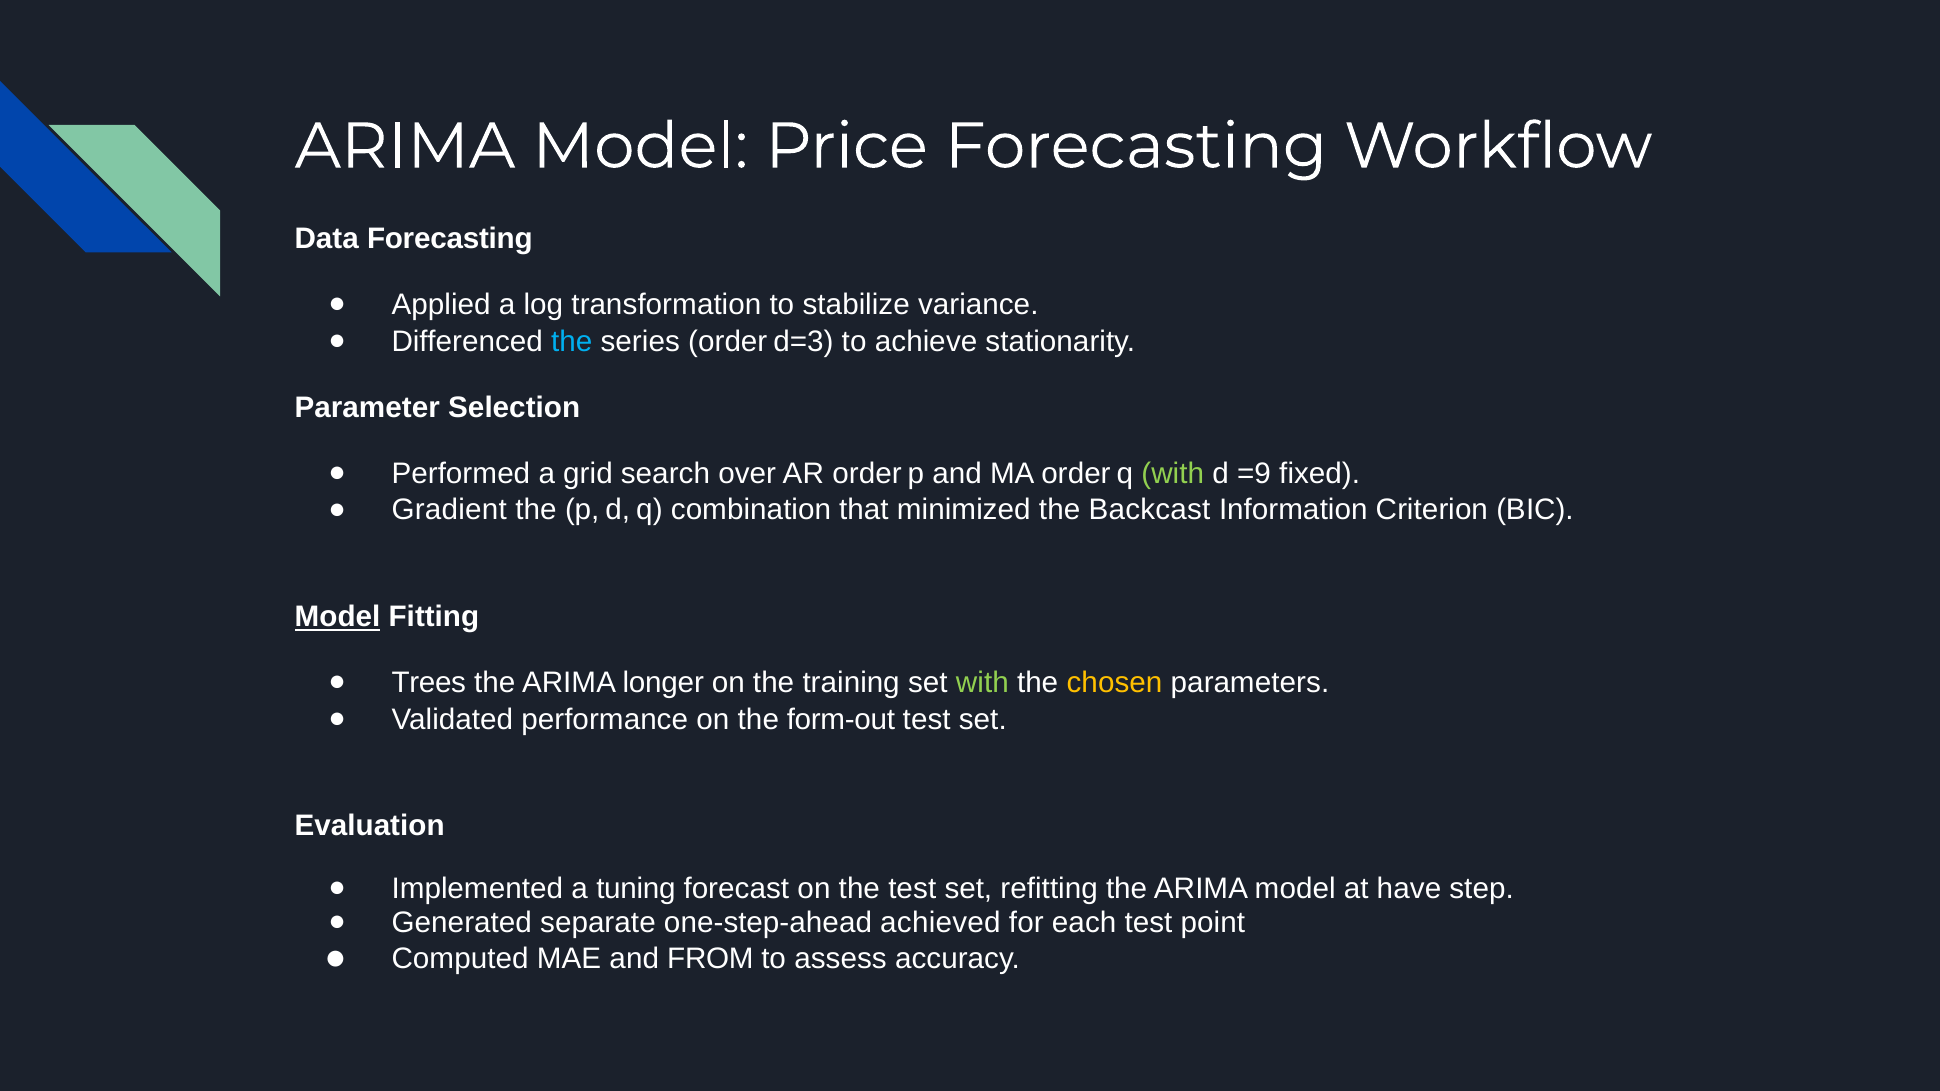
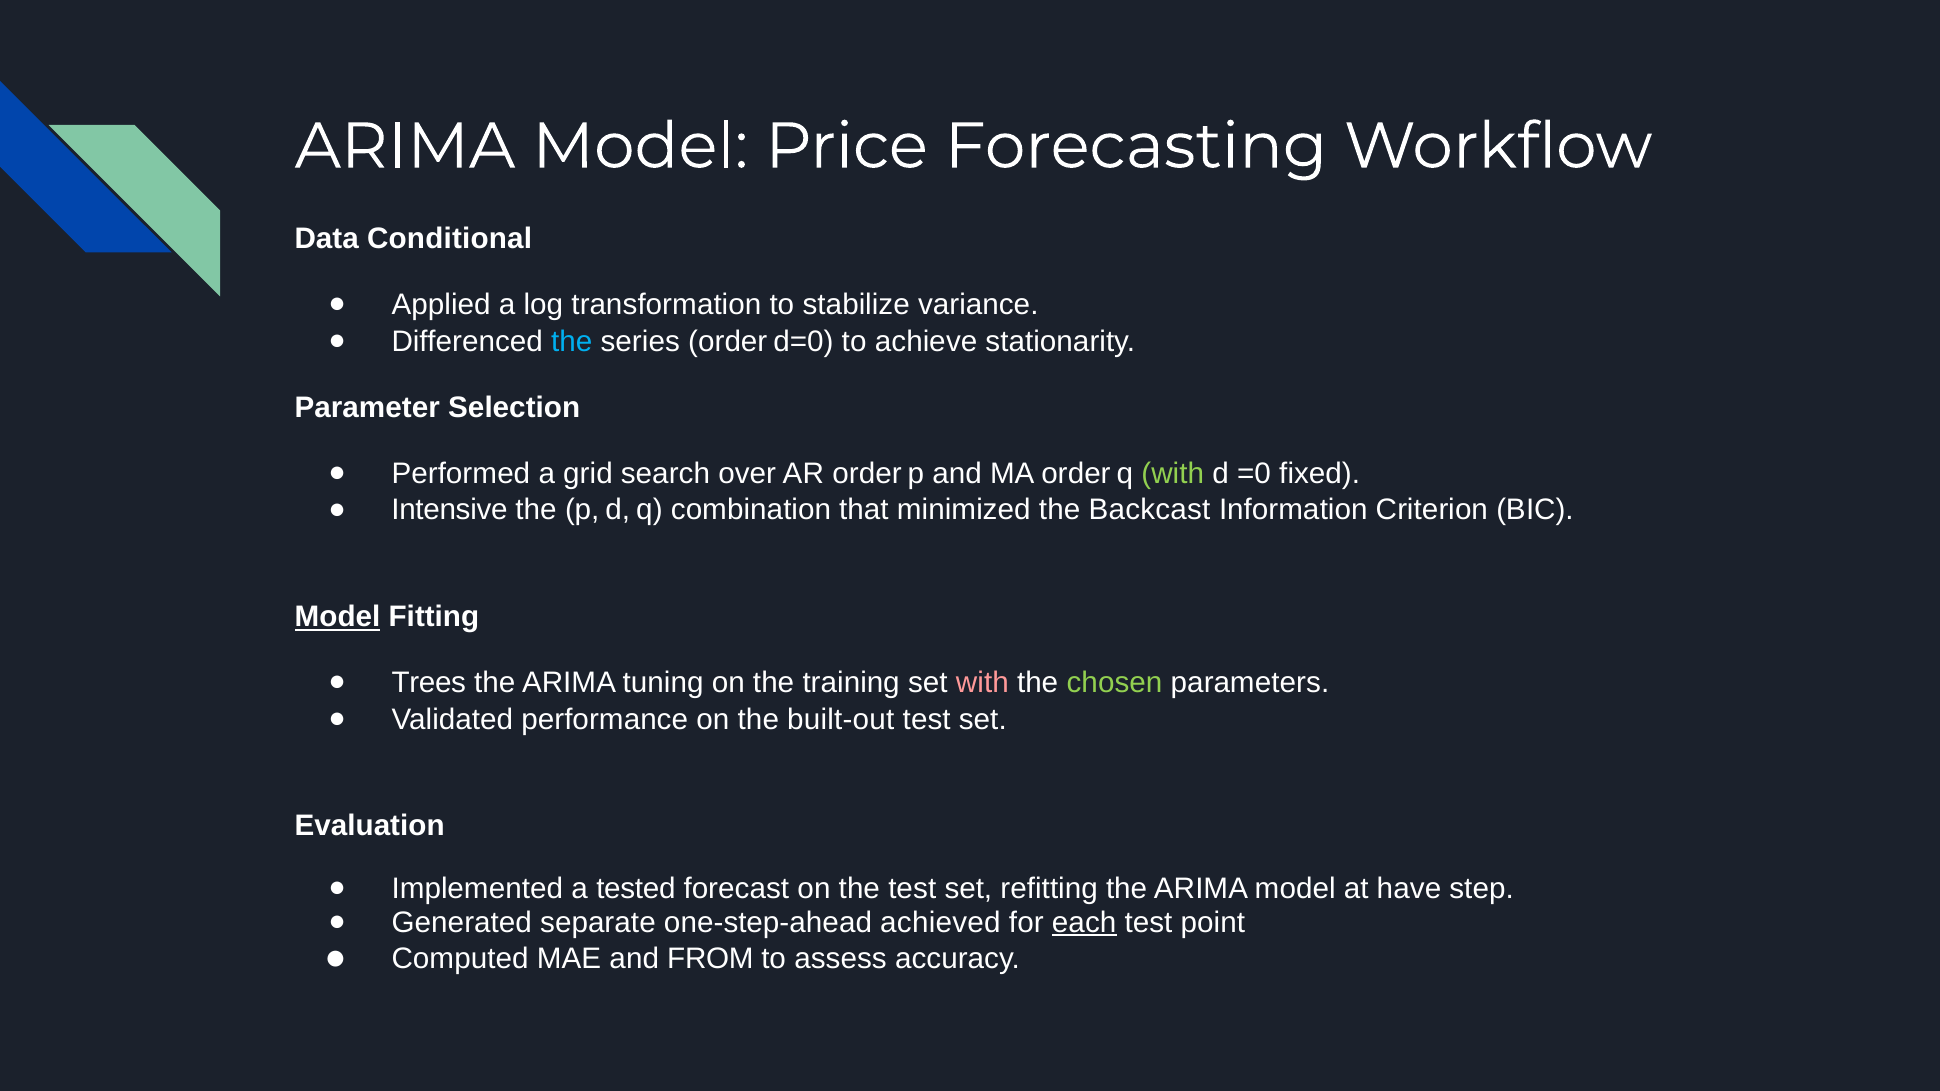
Data Forecasting: Forecasting -> Conditional
d=3: d=3 -> d=0
=9: =9 -> =0
Gradient: Gradient -> Intensive
longer: longer -> tuning
with at (982, 683) colour: light green -> pink
chosen colour: yellow -> light green
form‑out: form‑out -> built‑out
tuning: tuning -> tested
each underline: none -> present
